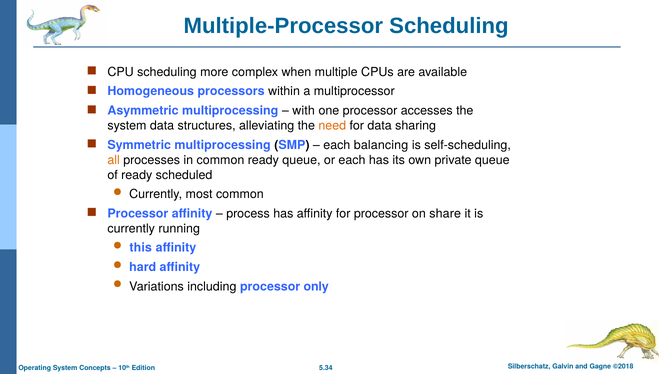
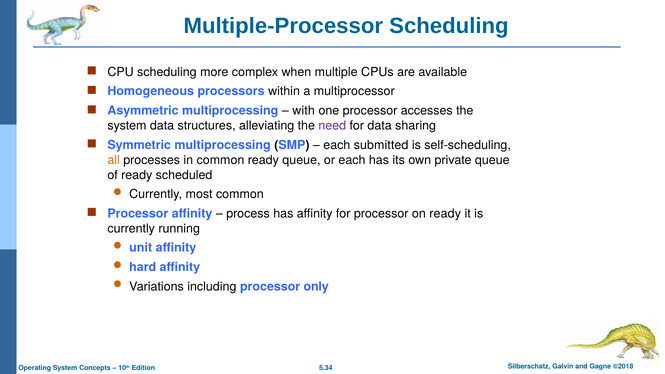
need colour: orange -> purple
balancing: balancing -> submitted
on share: share -> ready
this: this -> unit
